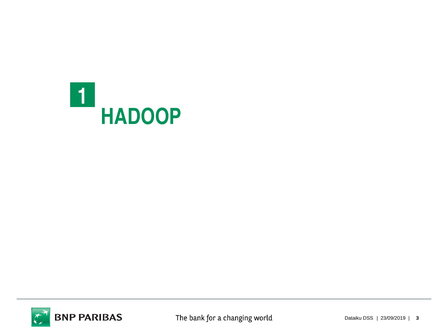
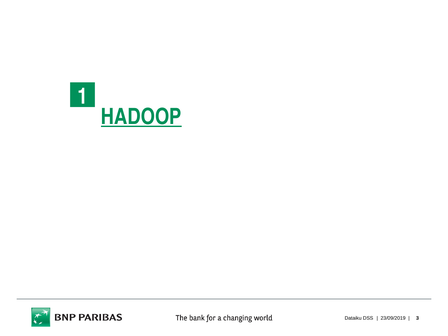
HADOOP underline: none -> present
